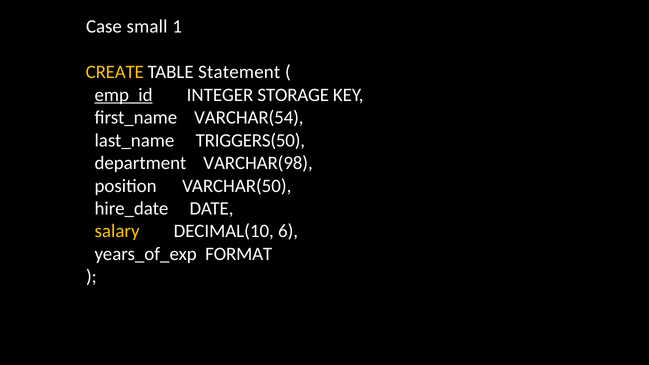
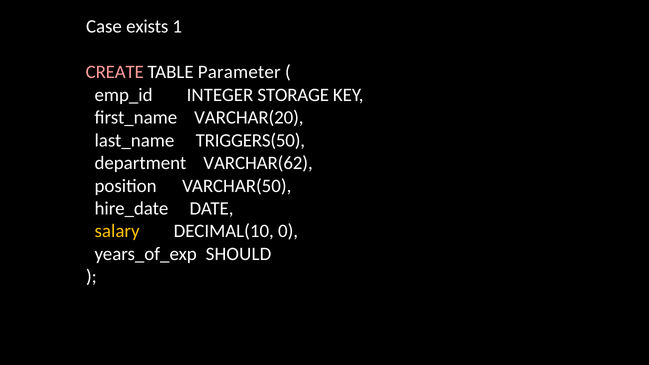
small: small -> exists
CREATE colour: yellow -> pink
Statement: Statement -> Parameter
emp_id underline: present -> none
VARCHAR(54: VARCHAR(54 -> VARCHAR(20
VARCHAR(98: VARCHAR(98 -> VARCHAR(62
6: 6 -> 0
FORMAT: FORMAT -> SHOULD
